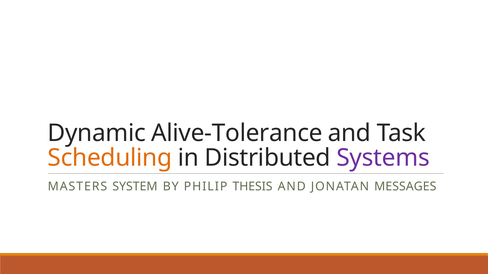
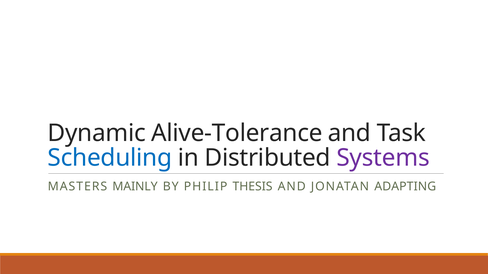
Scheduling colour: orange -> blue
SYSTEM: SYSTEM -> MAINLY
MESSAGES: MESSAGES -> ADAPTING
